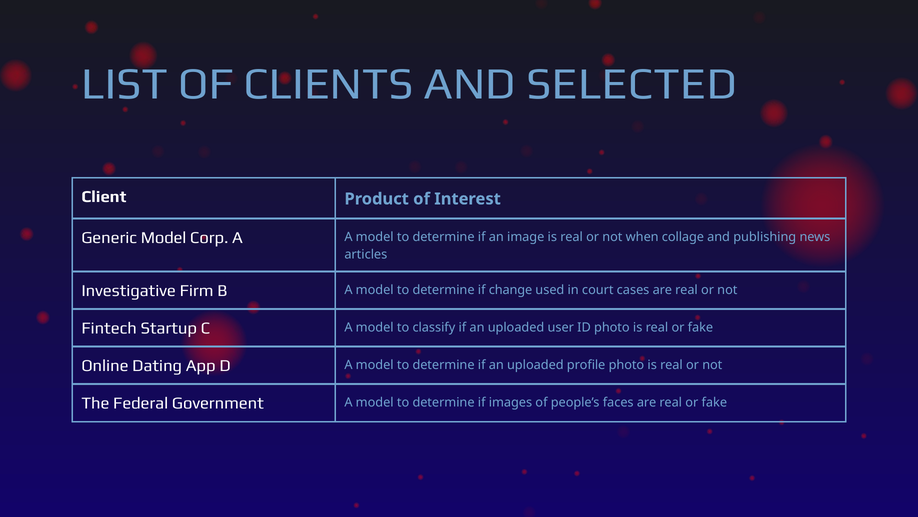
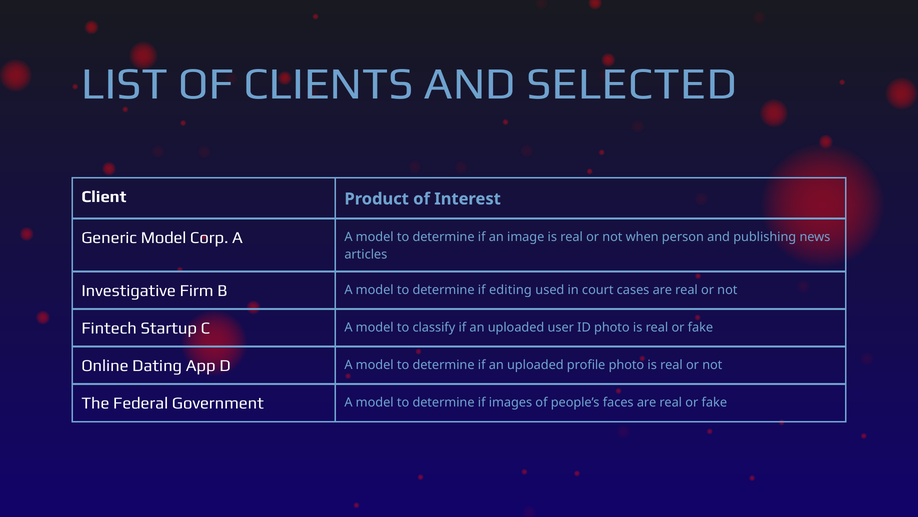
collage: collage -> person
change: change -> editing
